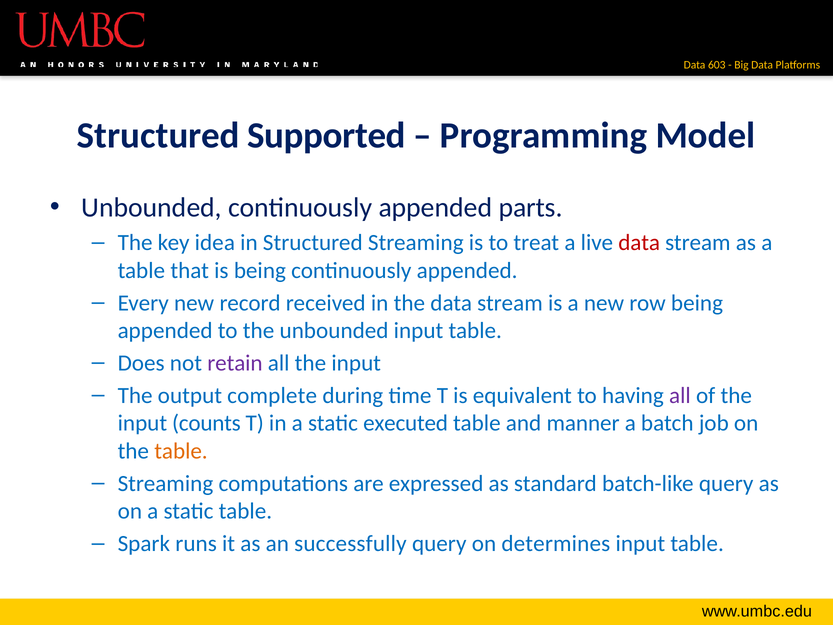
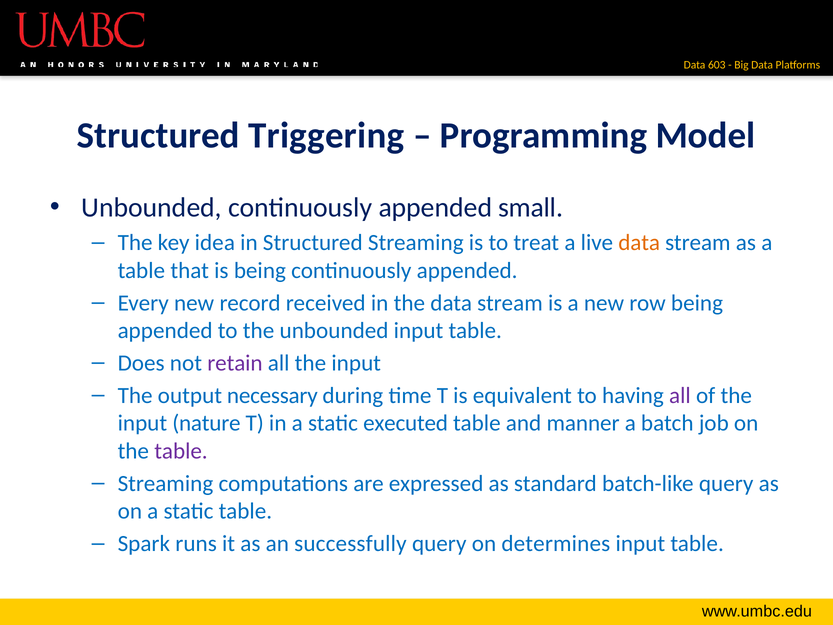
Supported: Supported -> Triggering
parts: parts -> small
data at (639, 243) colour: red -> orange
complete: complete -> necessary
counts: counts -> nature
table at (181, 451) colour: orange -> purple
